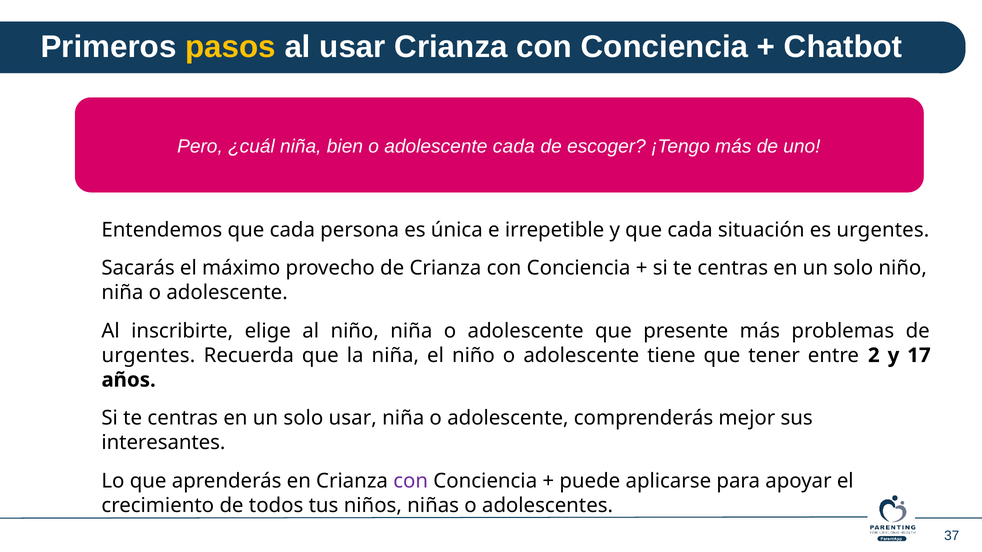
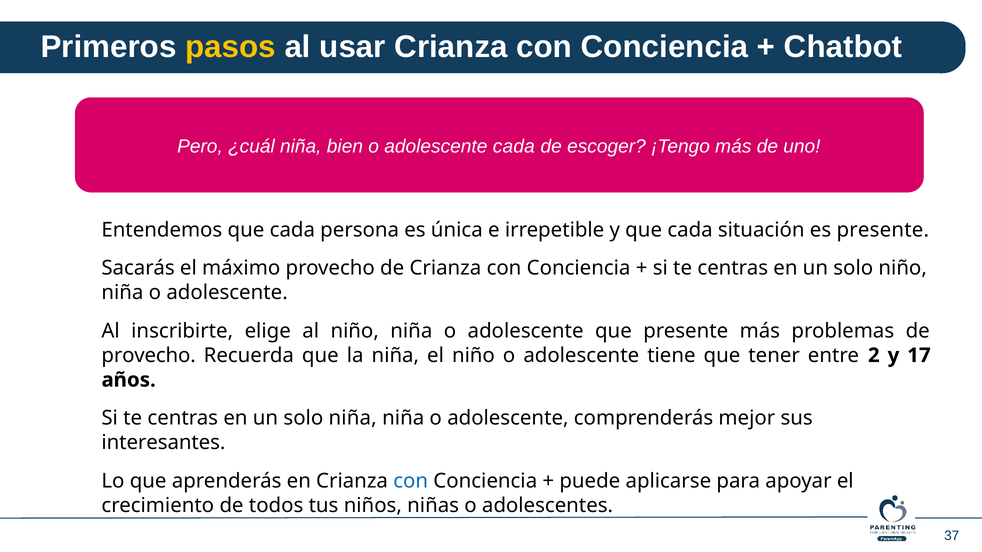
es urgentes: urgentes -> presente
urgentes at (148, 356): urgentes -> provecho
solo usar: usar -> niña
con at (411, 481) colour: purple -> blue
